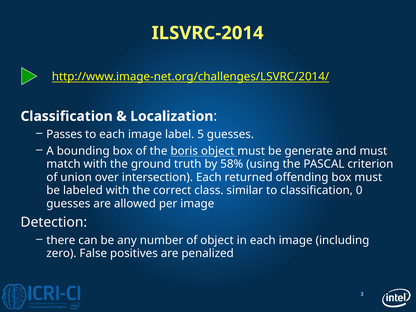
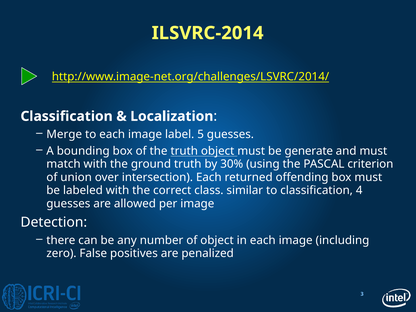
Passes: Passes -> Merge
the boris: boris -> truth
58%: 58% -> 30%
0: 0 -> 4
